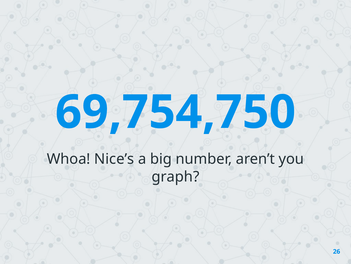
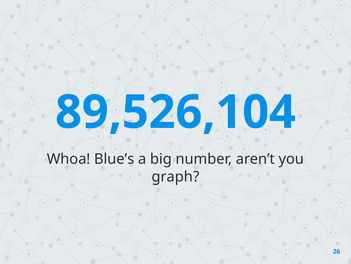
69,754,750: 69,754,750 -> 89,526,104
Nice’s: Nice’s -> Blue’s
